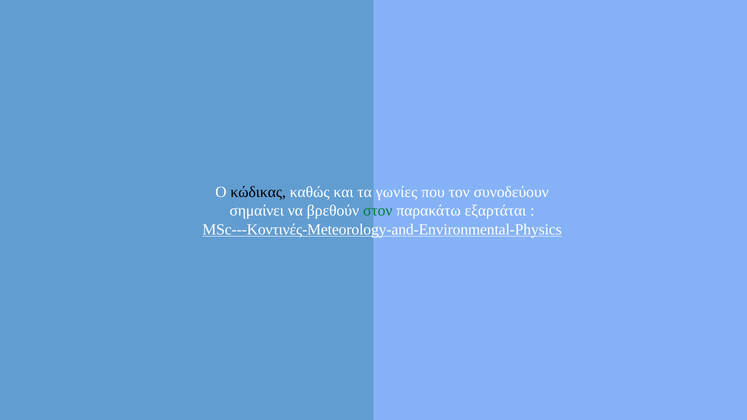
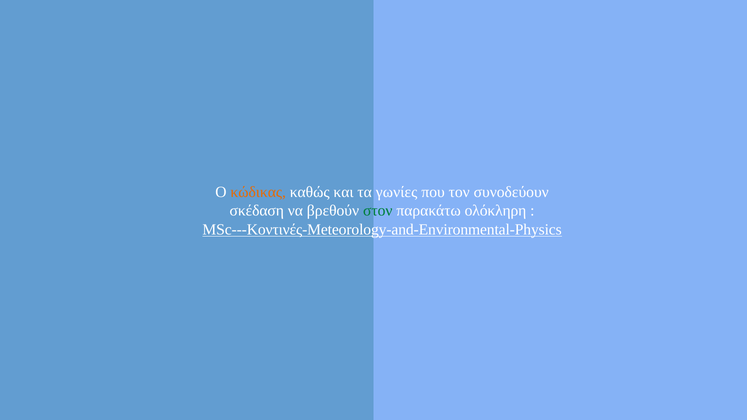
κώδικας colour: black -> orange
σημαίνει: σημαίνει -> σκέδαση
εξαρτάται: εξαρτάται -> ολόκληρη
